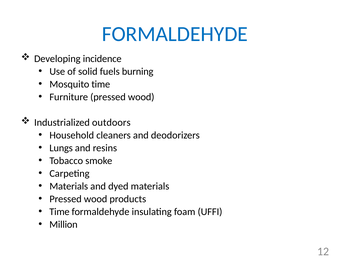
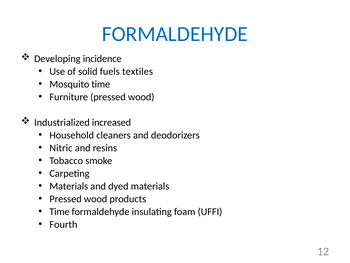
burning: burning -> textiles
outdoors: outdoors -> increased
Lungs: Lungs -> Nitric
Million: Million -> Fourth
